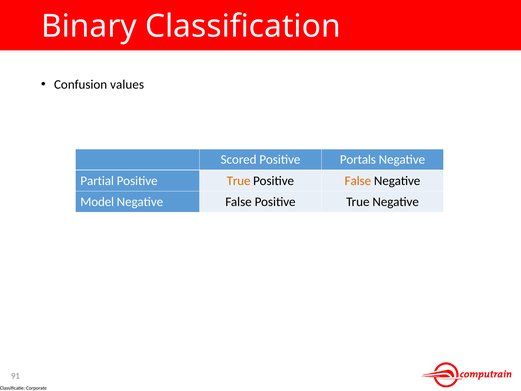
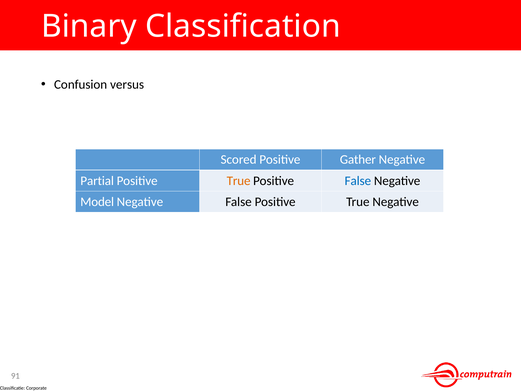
values: values -> versus
Portals: Portals -> Gather
False at (358, 181) colour: orange -> blue
